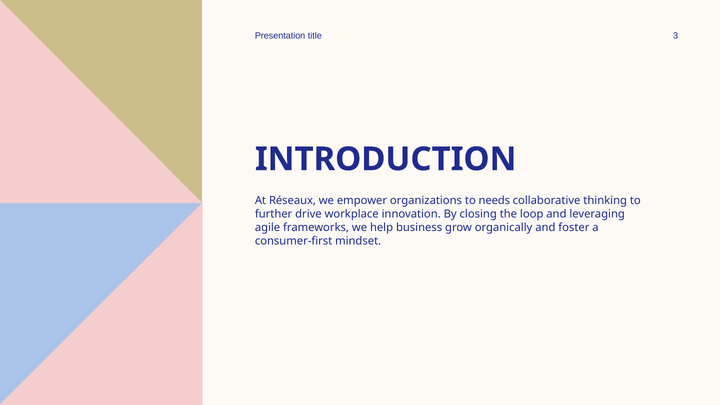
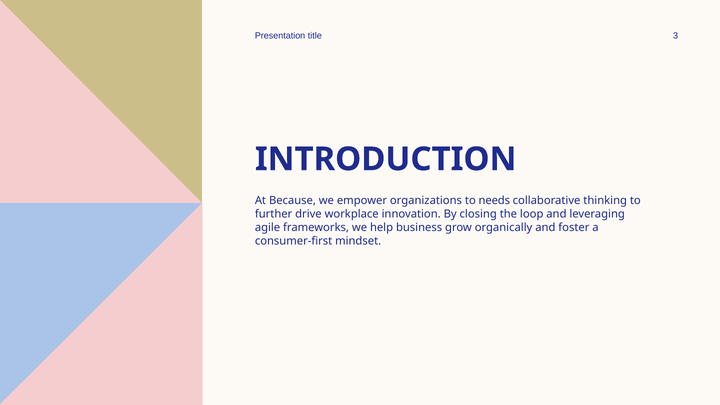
Réseaux: Réseaux -> Because
